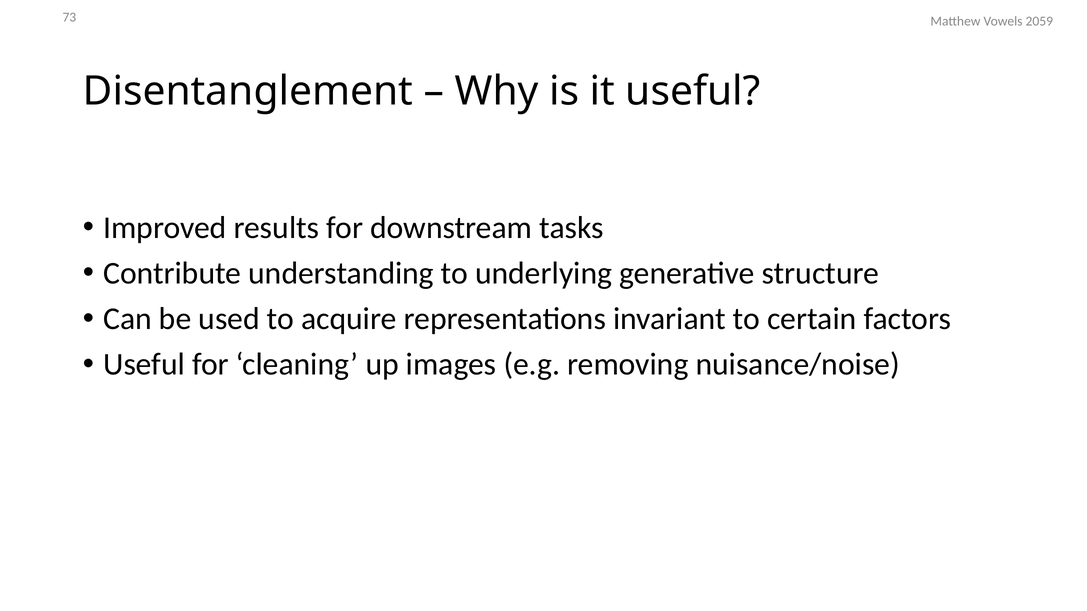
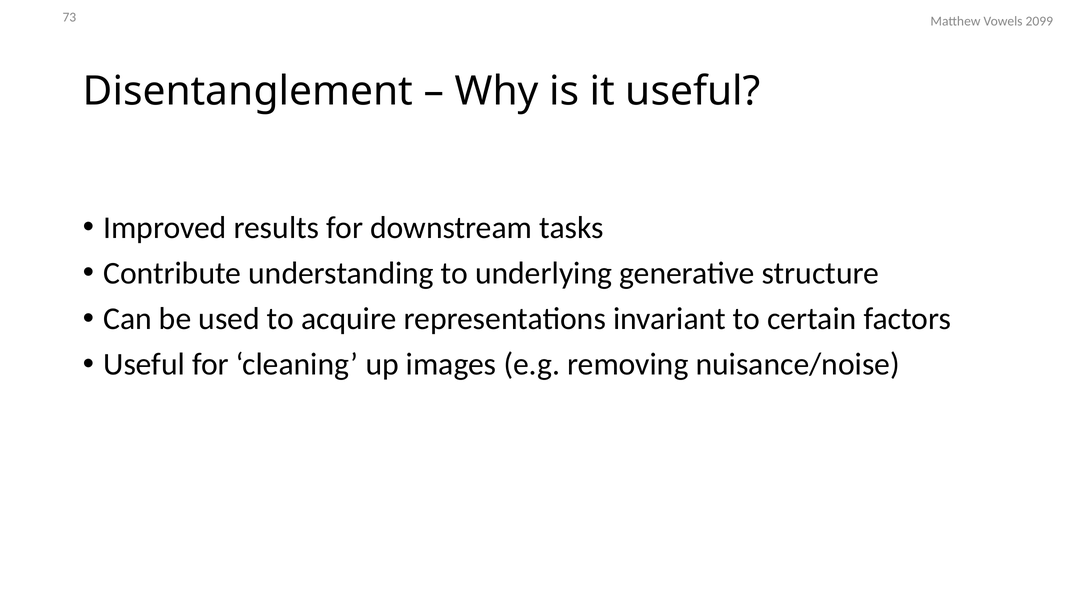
2059: 2059 -> 2099
